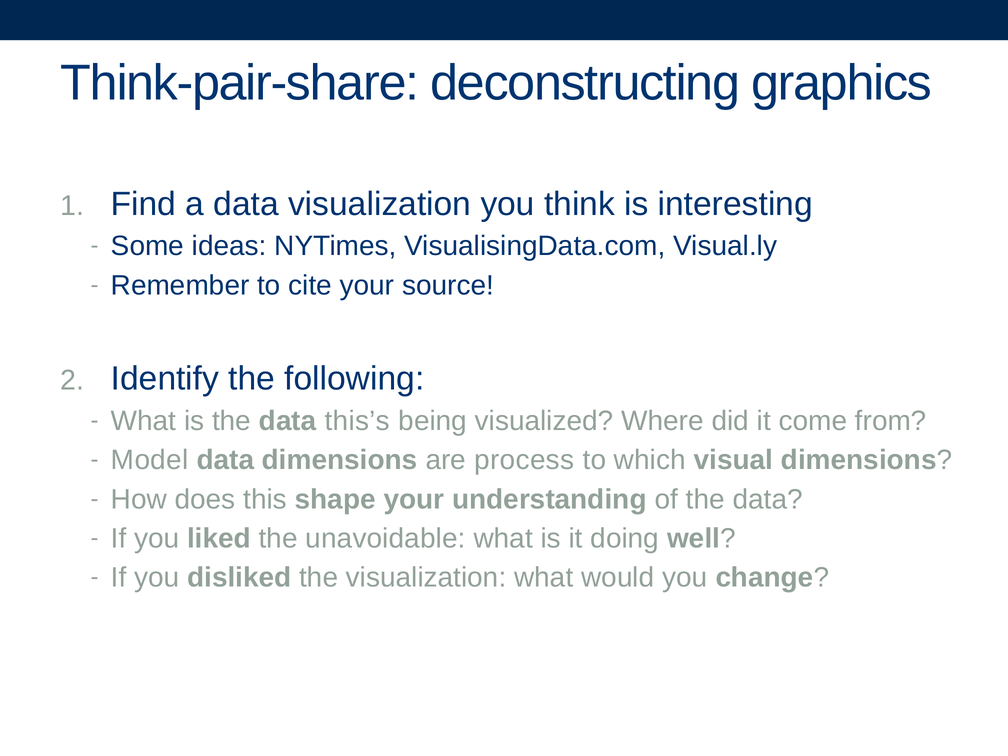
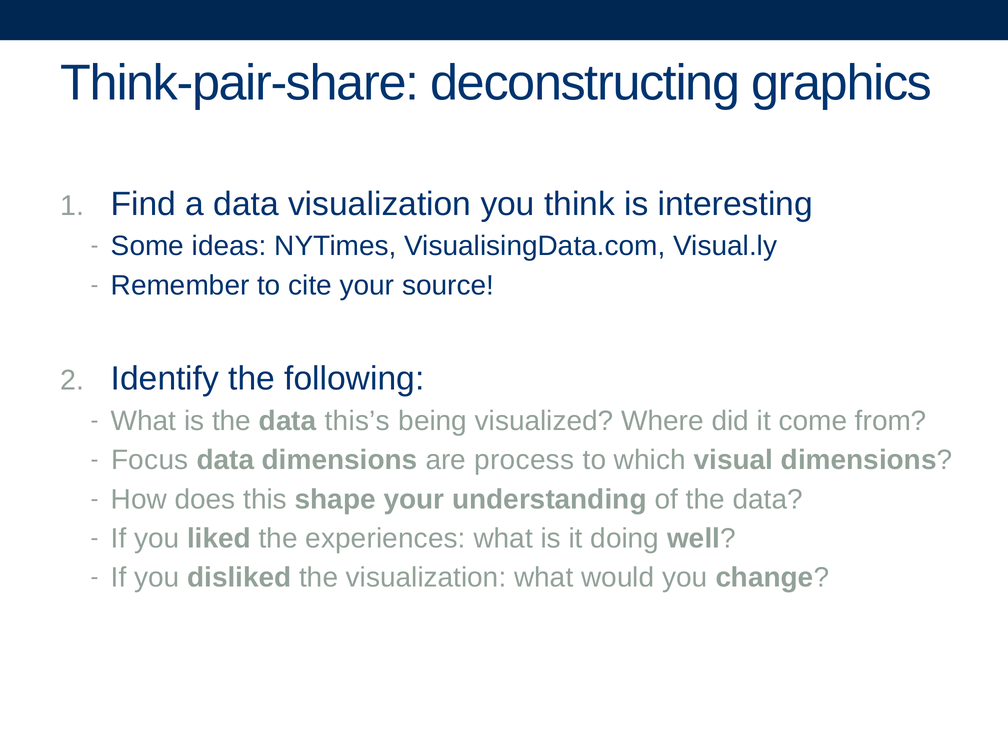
Model: Model -> Focus
unavoidable: unavoidable -> experiences
